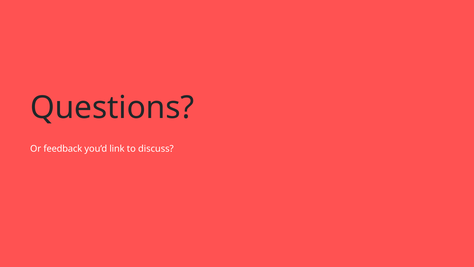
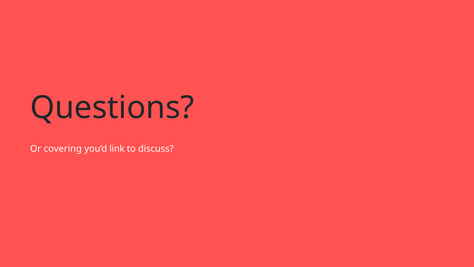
feedback: feedback -> covering
